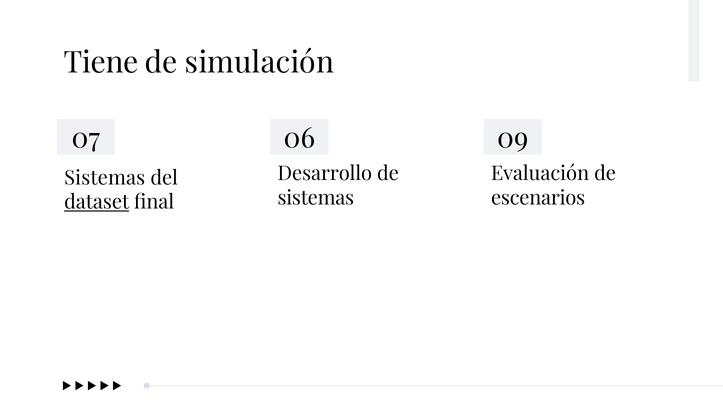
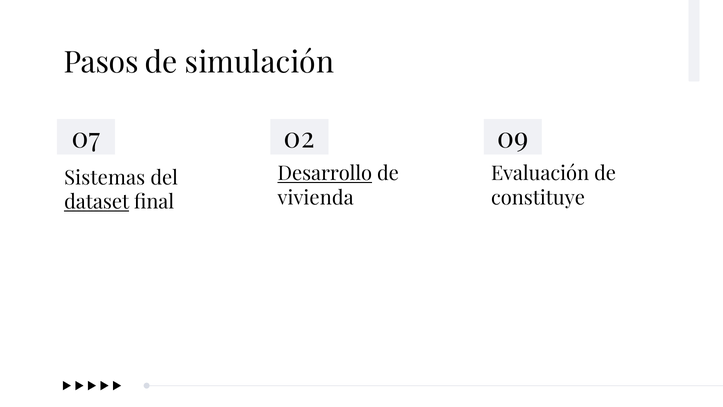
Tiene: Tiene -> Pasos
06: 06 -> 02
Desarrollo underline: none -> present
sistemas at (316, 198): sistemas -> vivienda
escenarios: escenarios -> constituye
